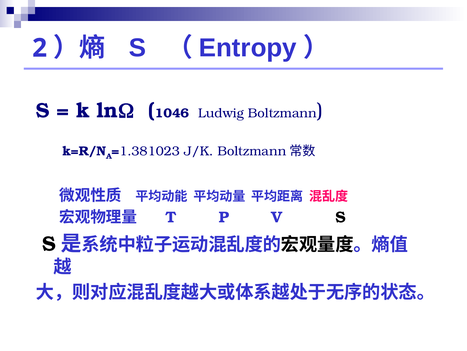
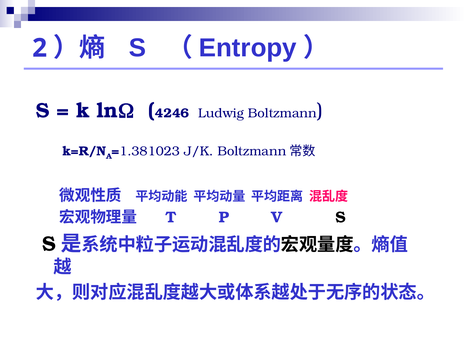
1046: 1046 -> 4246
